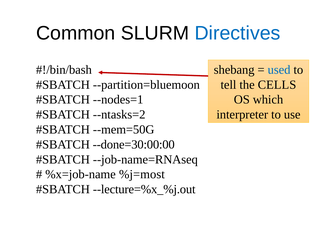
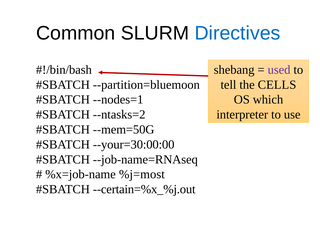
used colour: blue -> purple
--done=30:00:00: --done=30:00:00 -> --your=30:00:00
--lecture=%x_%j.out: --lecture=%x_%j.out -> --certain=%x_%j.out
